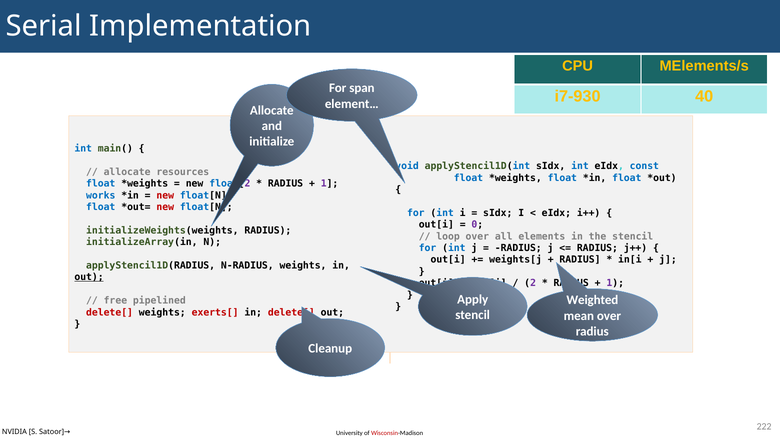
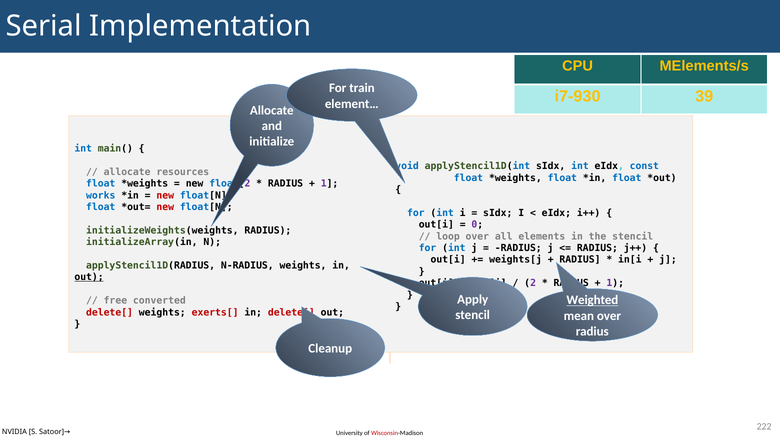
span: span -> train
40: 40 -> 39
Weighted underline: none -> present
pipelined: pipelined -> converted
